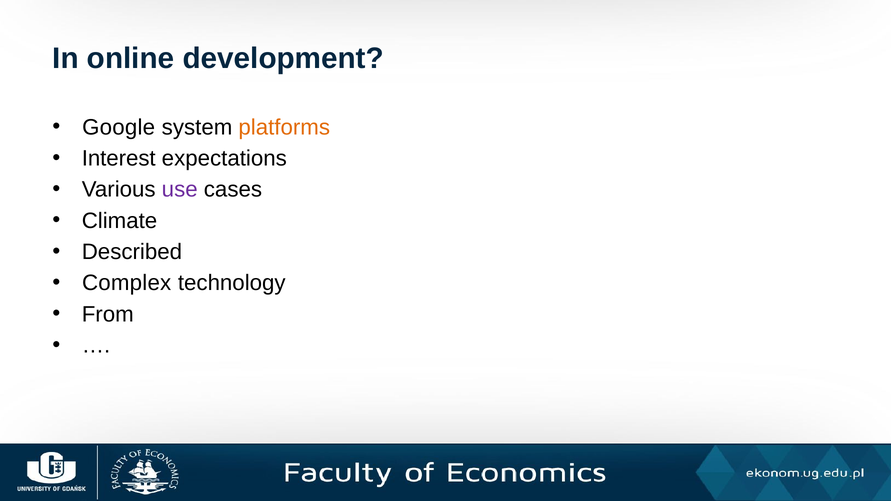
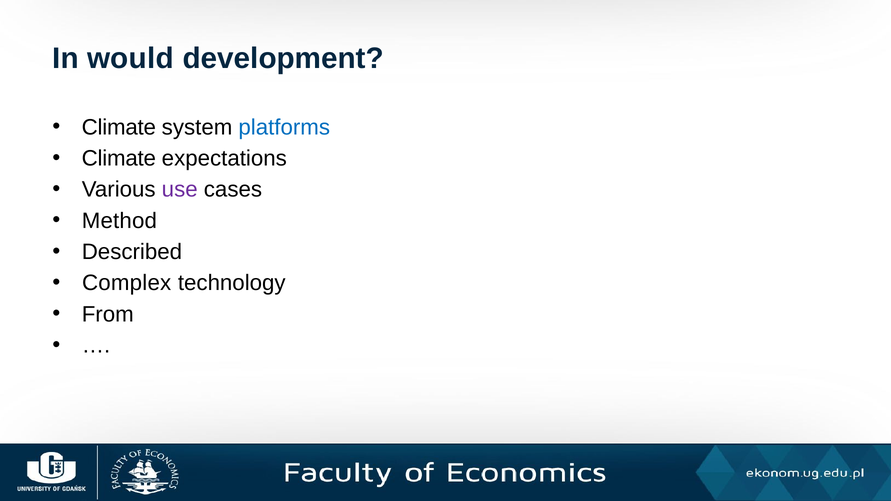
online: online -> would
Google at (119, 127): Google -> Climate
platforms colour: orange -> blue
Interest at (119, 159): Interest -> Climate
Climate: Climate -> Method
